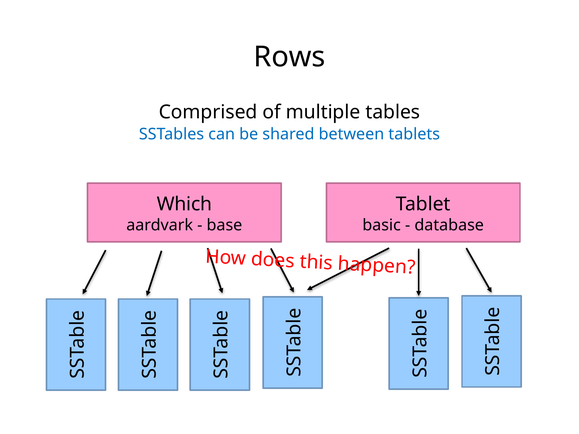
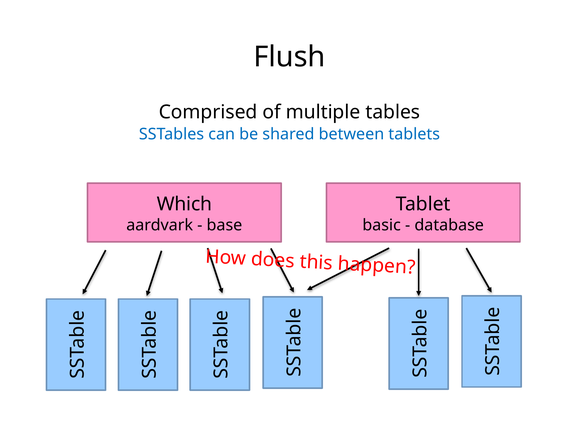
Rows: Rows -> Flush
